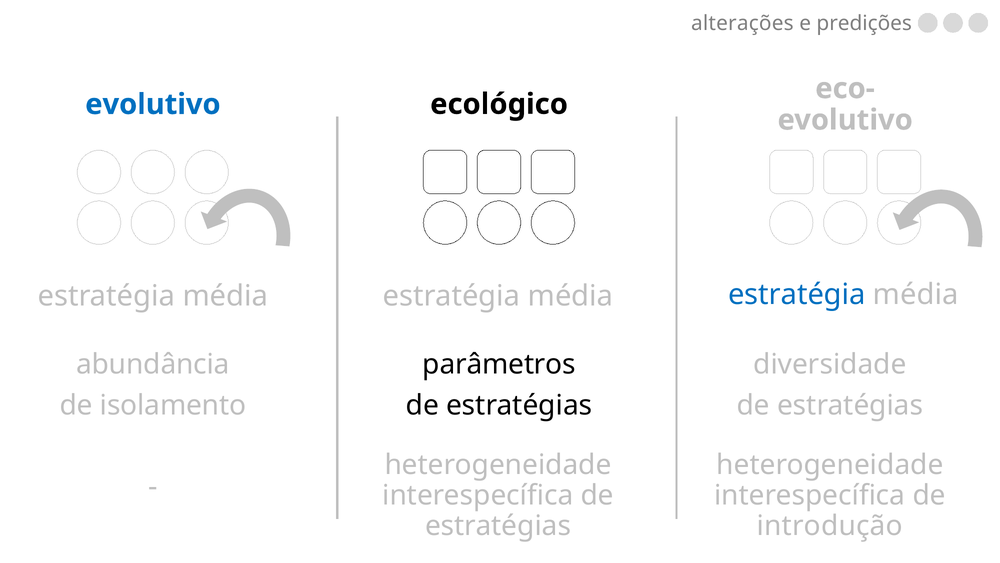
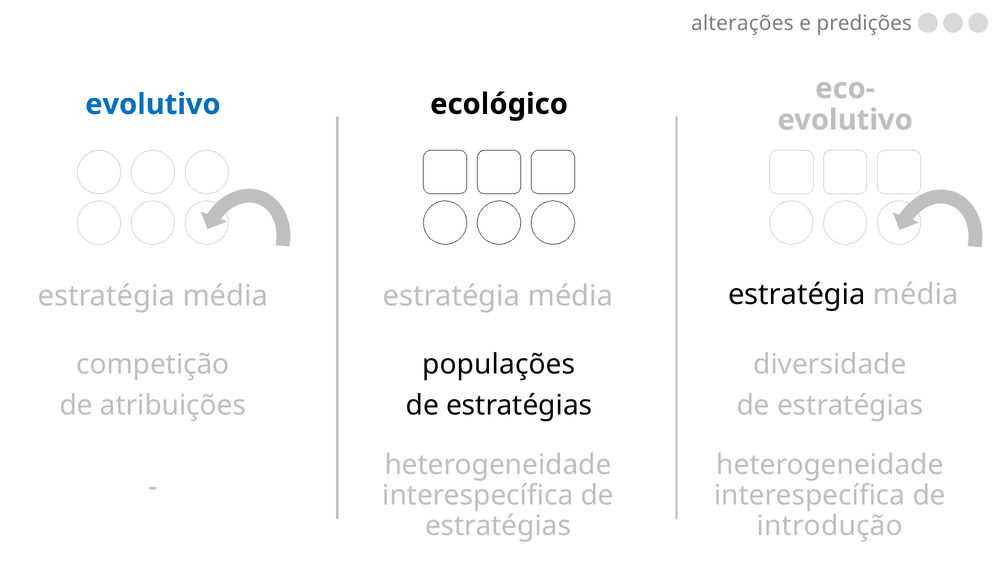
estratégia at (797, 294) colour: blue -> black
abundância: abundância -> competição
parâmetros: parâmetros -> populações
isolamento: isolamento -> atribuições
